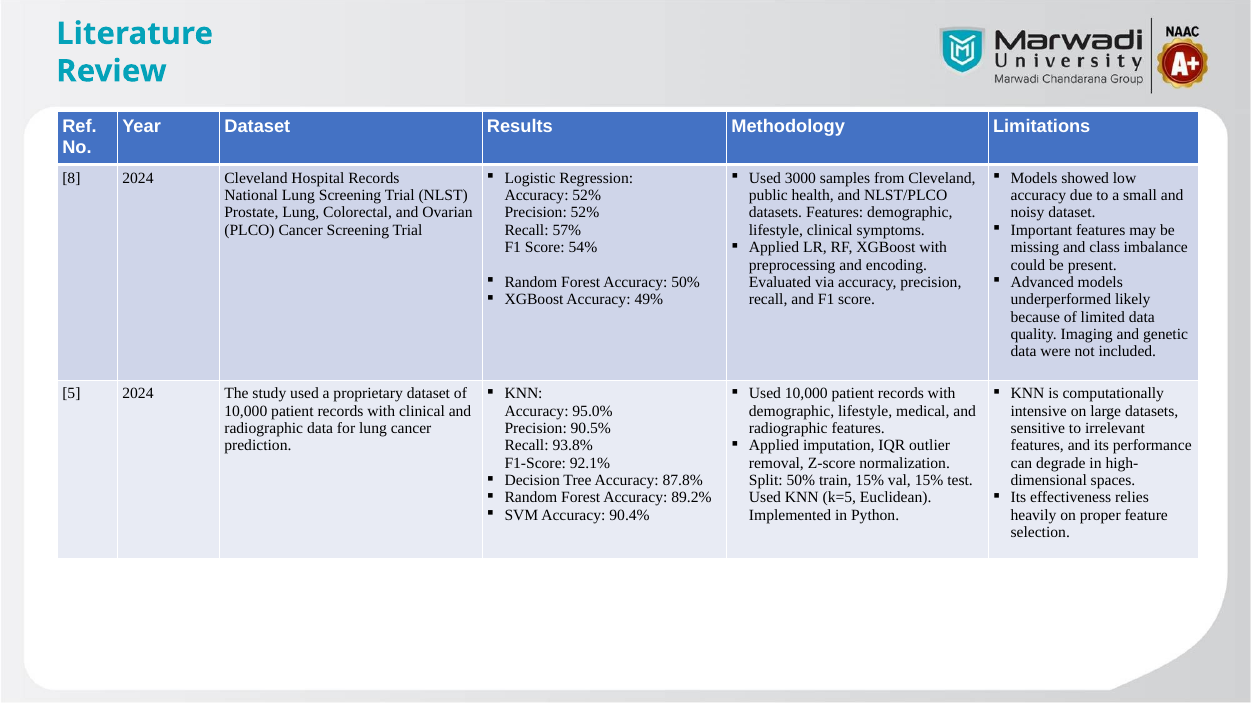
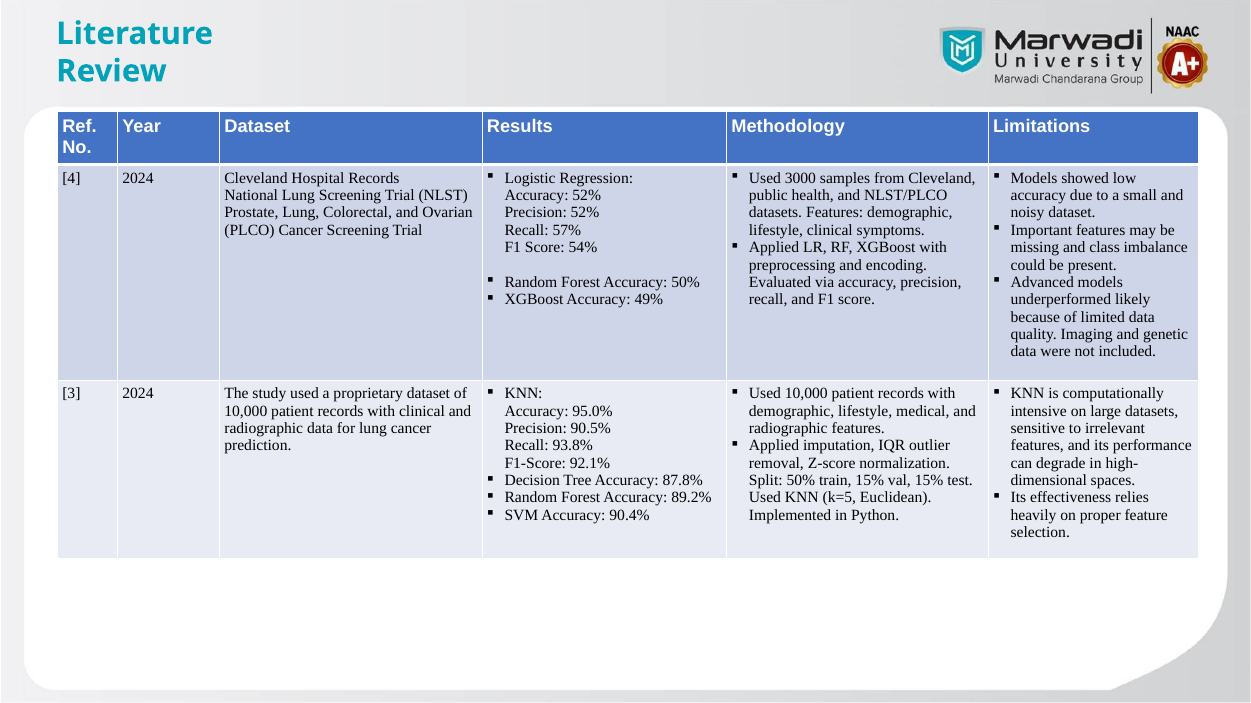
8: 8 -> 4
5: 5 -> 3
